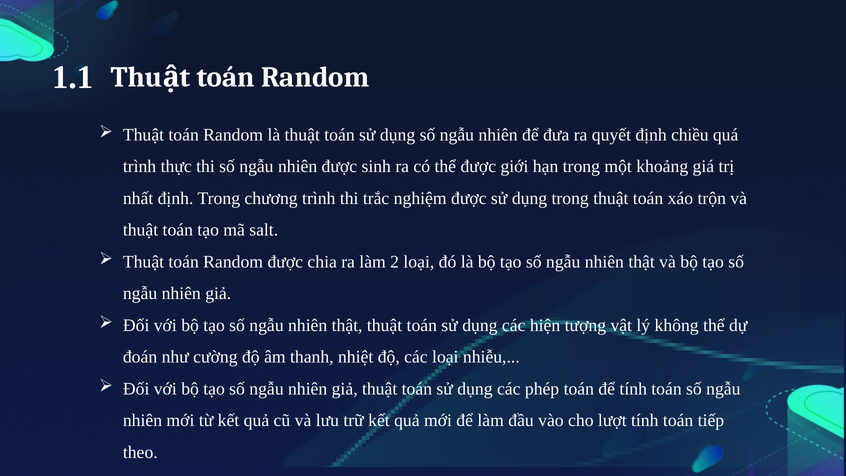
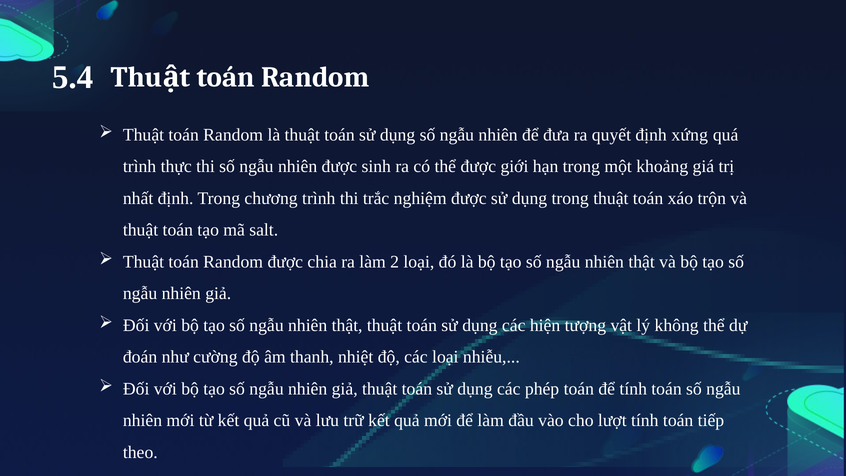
1.1: 1.1 -> 5.4
chiều: chiều -> xứng
